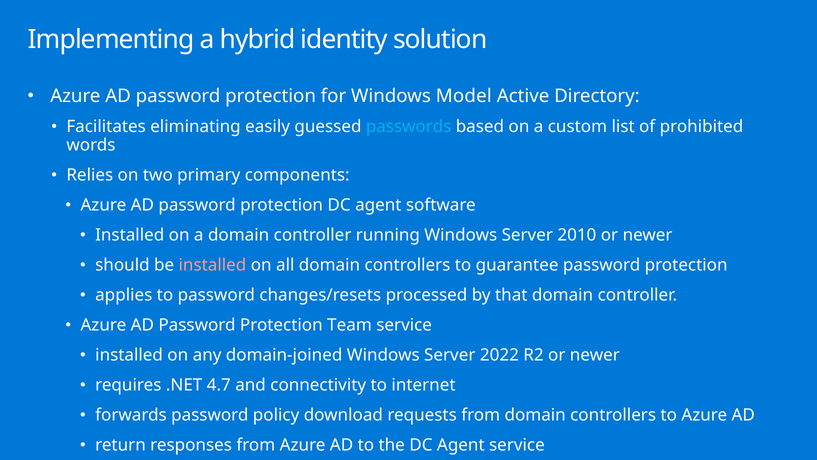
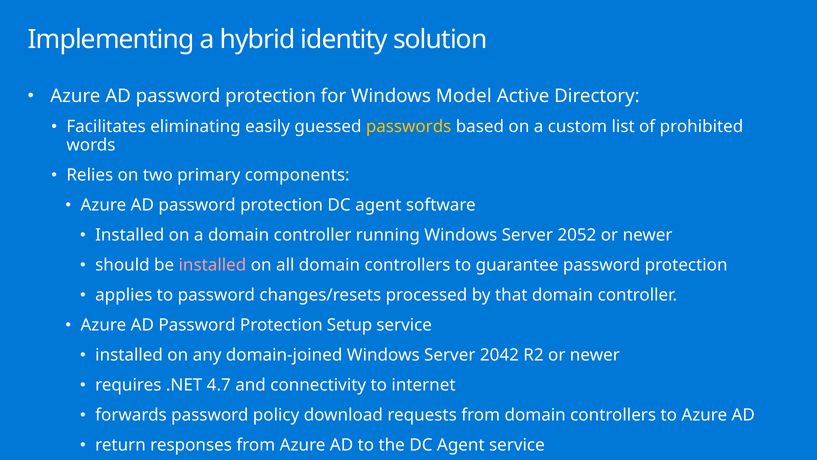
passwords colour: light blue -> yellow
2010: 2010 -> 2052
Team: Team -> Setup
2022: 2022 -> 2042
